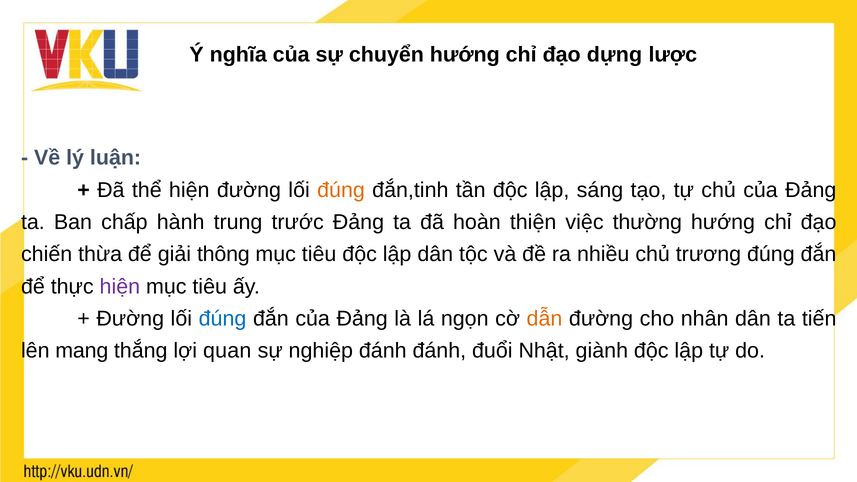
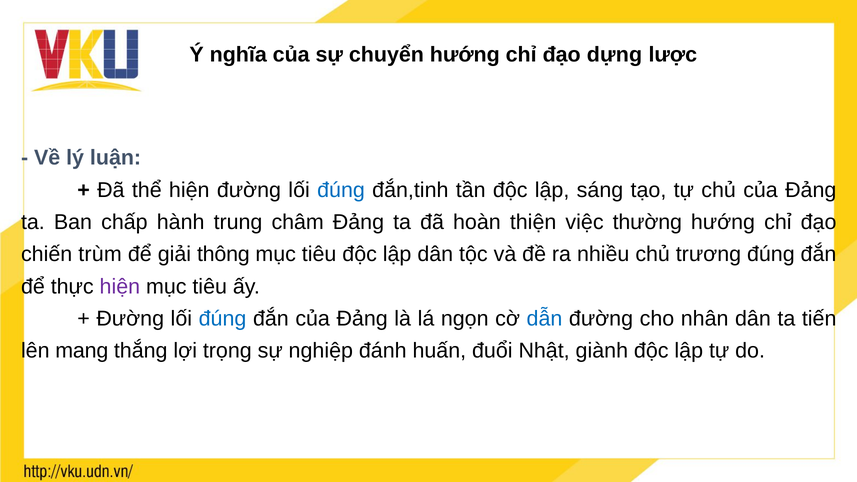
đúng at (341, 190) colour: orange -> blue
trước: trước -> châm
thừa: thừa -> trùm
dẫn colour: orange -> blue
quan: quan -> trọng
đánh đánh: đánh -> huấn
